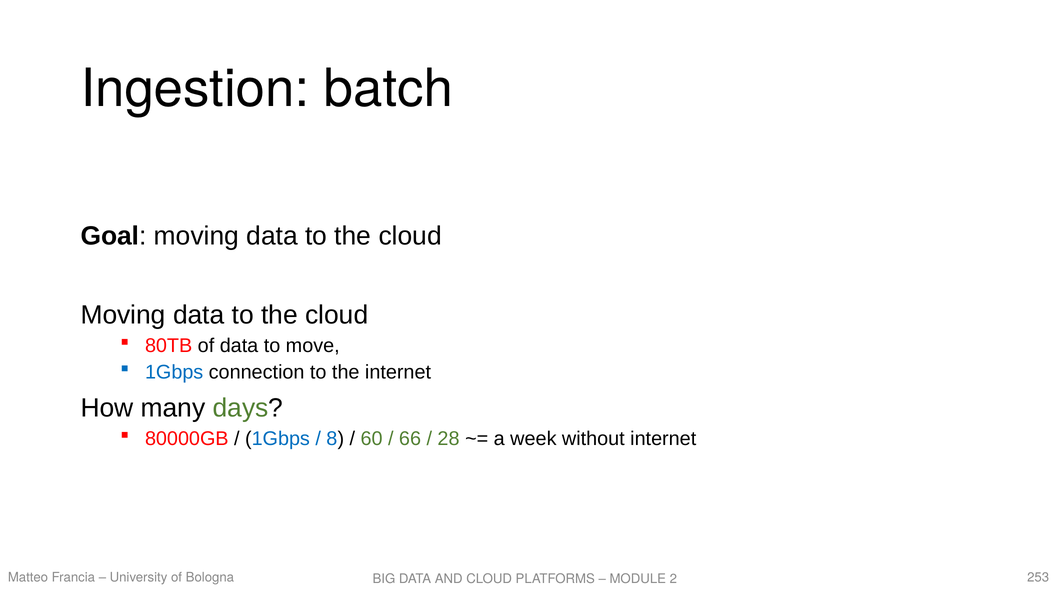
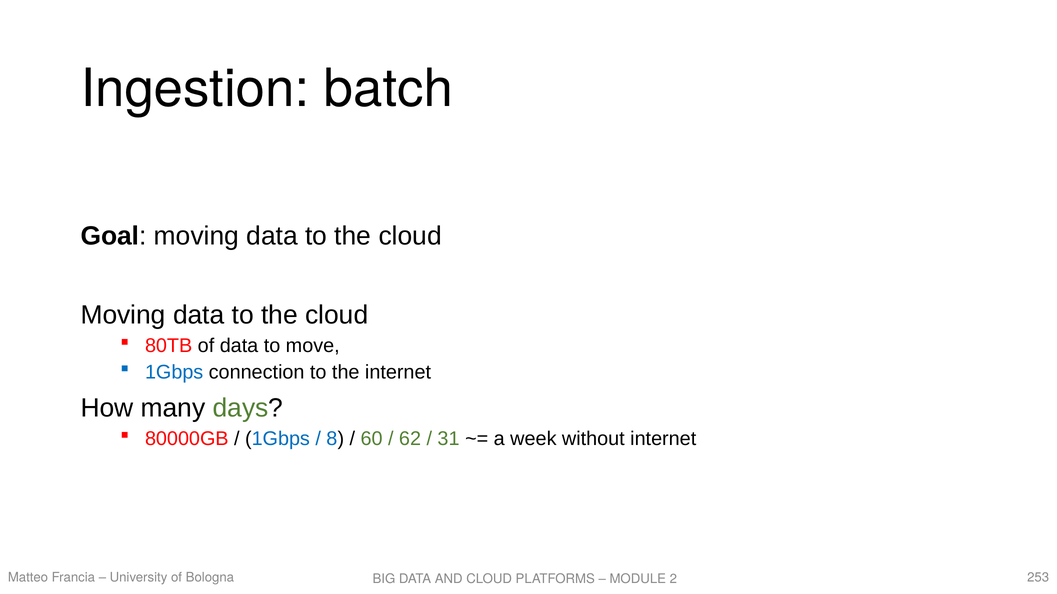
66: 66 -> 62
28: 28 -> 31
